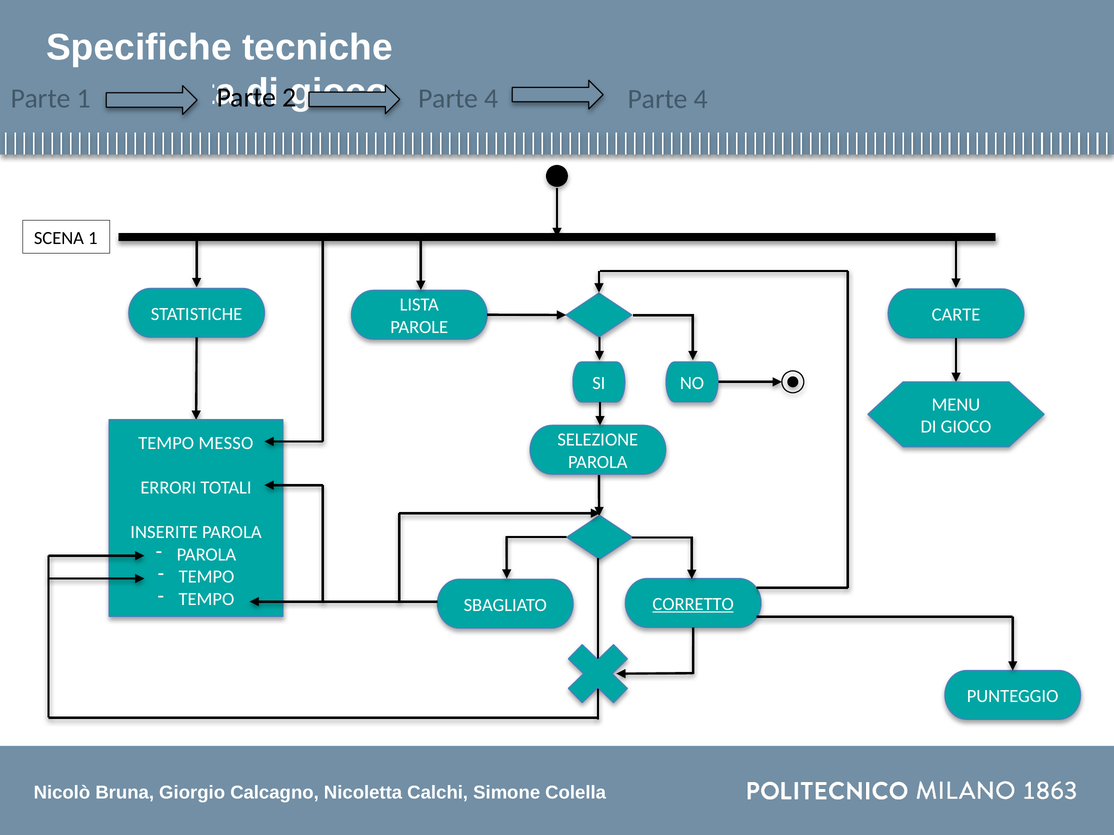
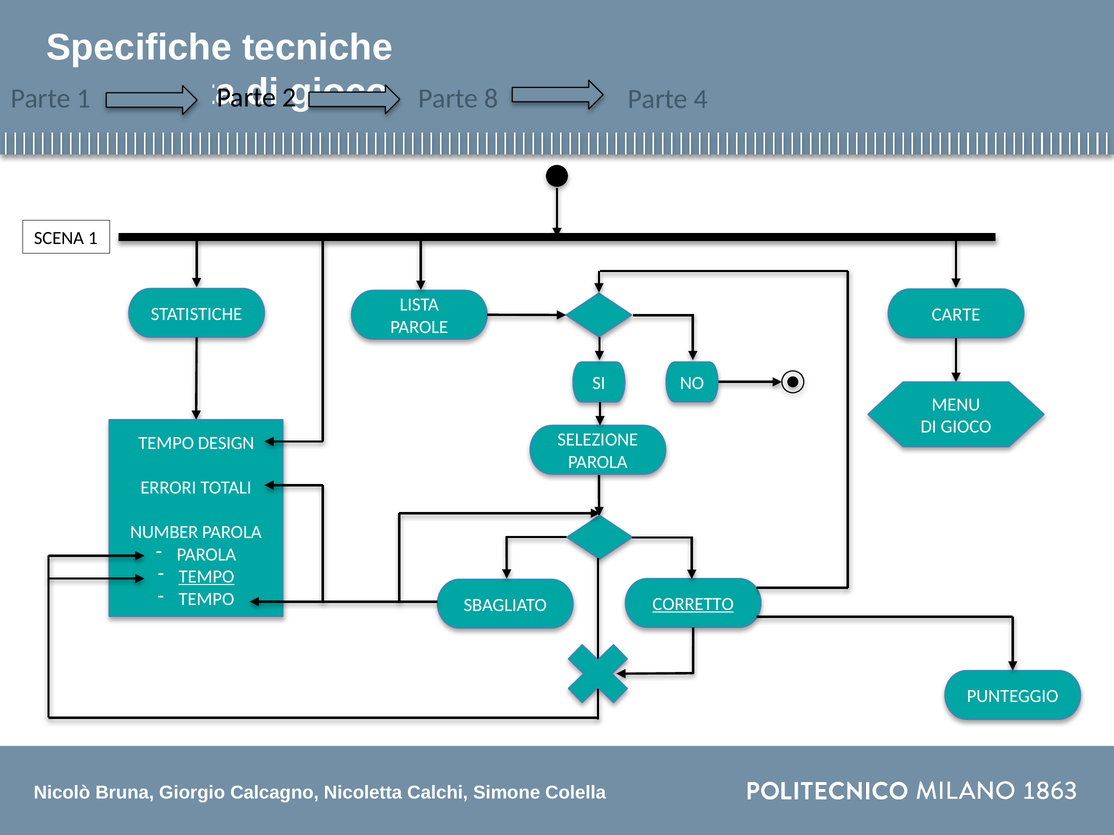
4 at (491, 98): 4 -> 8
MESSO: MESSO -> DESIGN
INSERITE: INSERITE -> NUMBER
TEMPO at (207, 577) underline: none -> present
